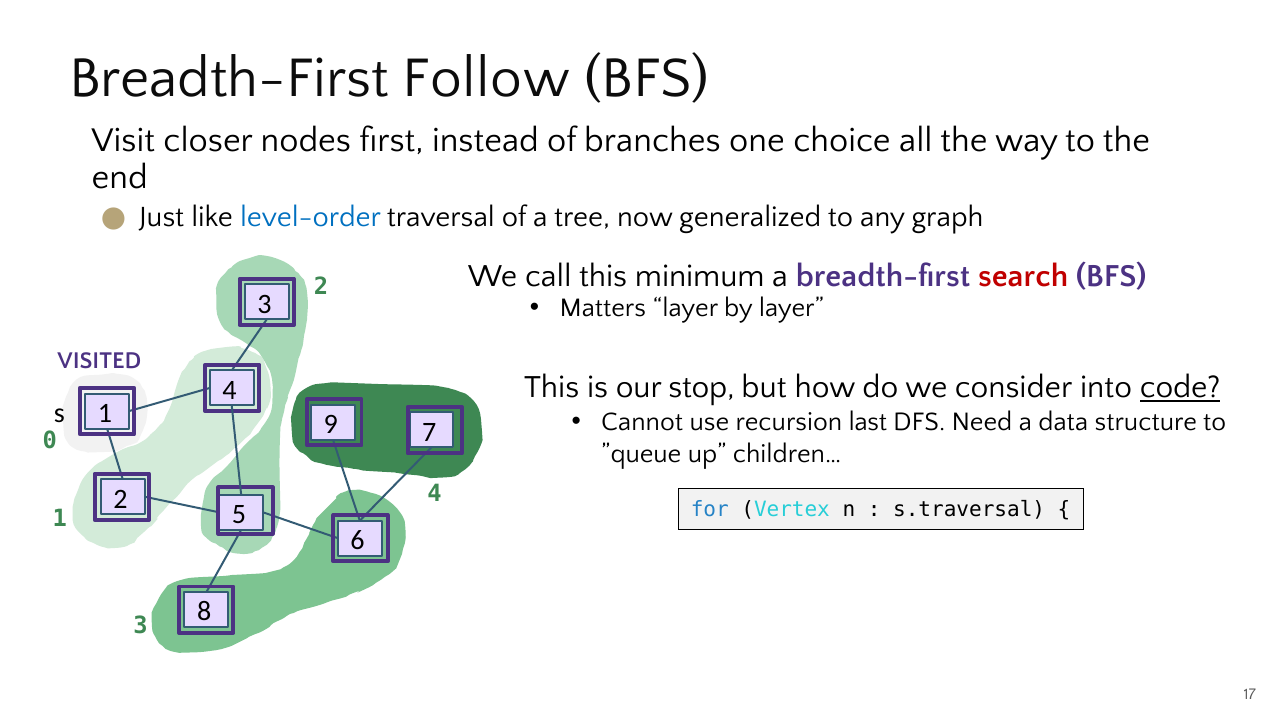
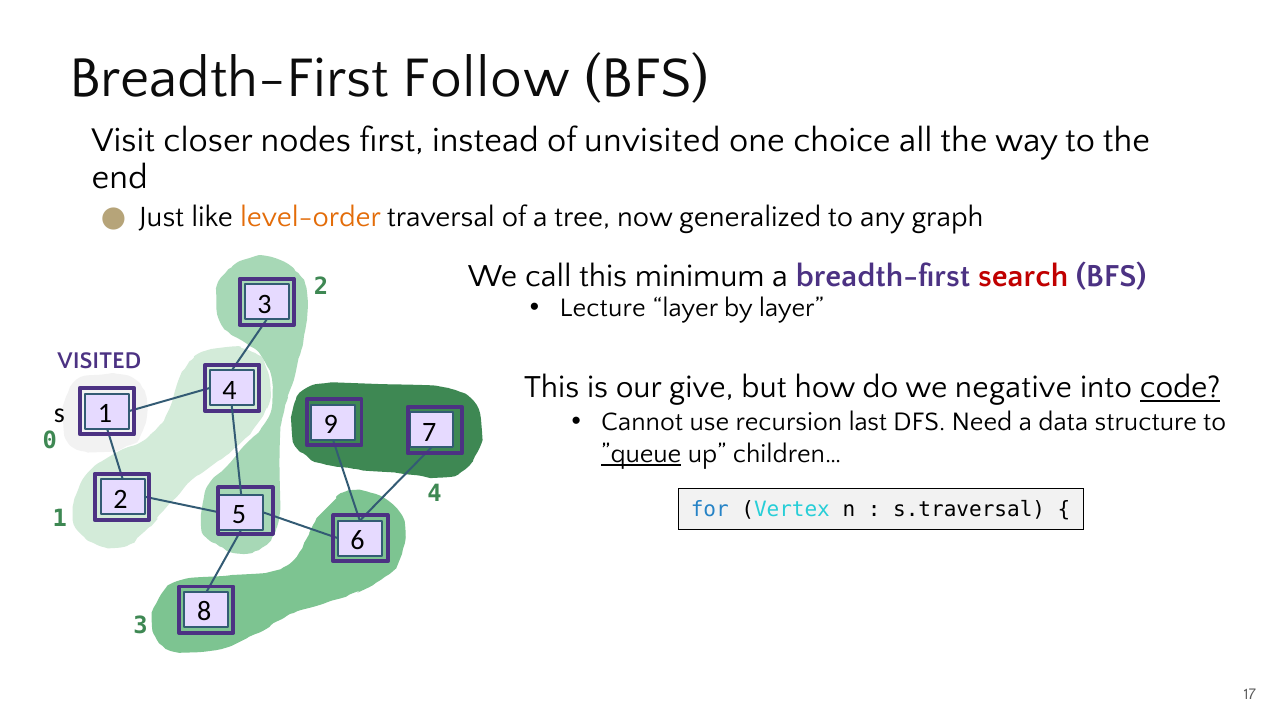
branches: branches -> unvisited
level-order colour: blue -> orange
Matters: Matters -> Lecture
stop: stop -> give
consider: consider -> negative
”queue underline: none -> present
